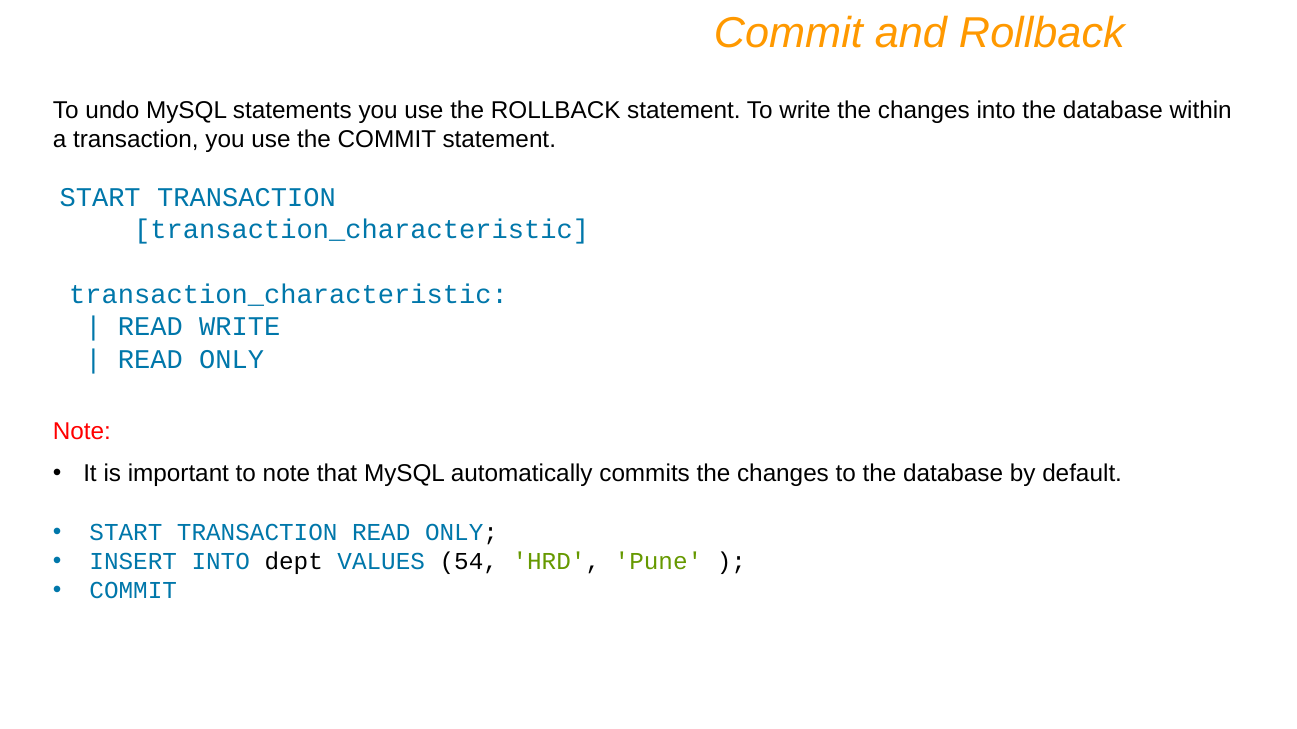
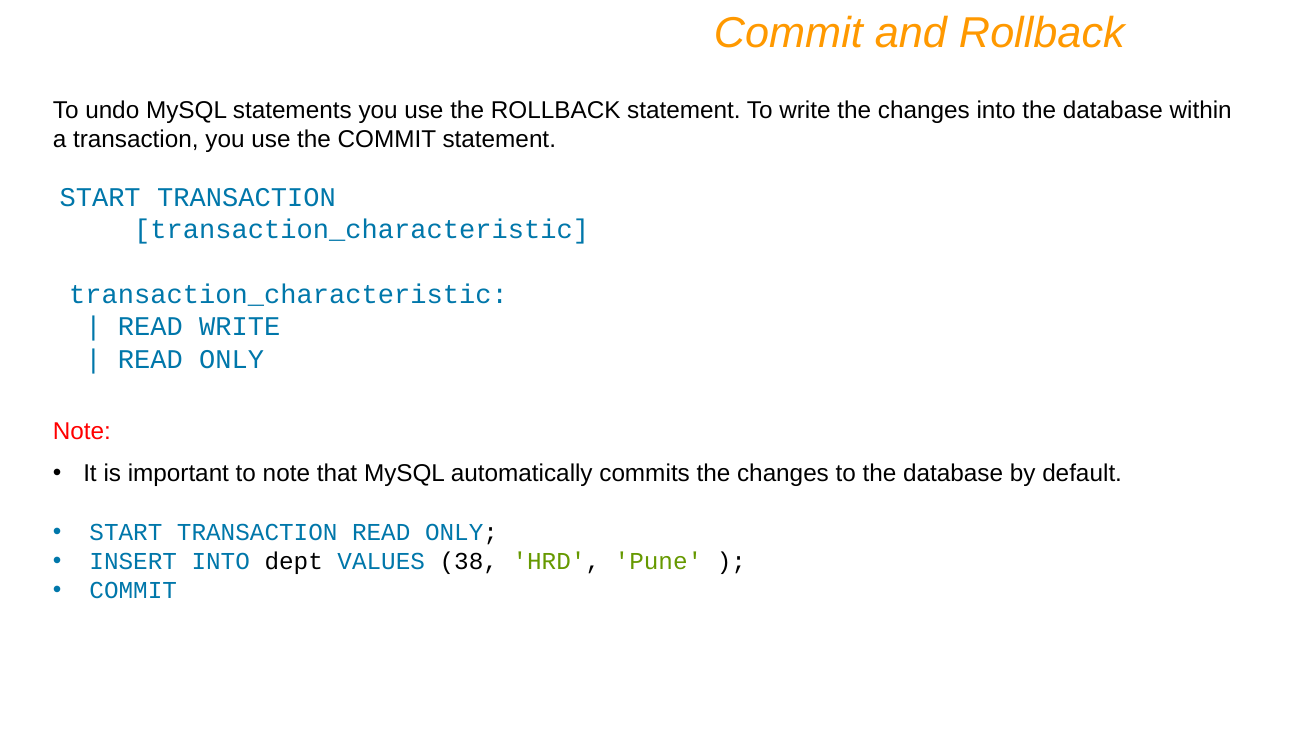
54: 54 -> 38
